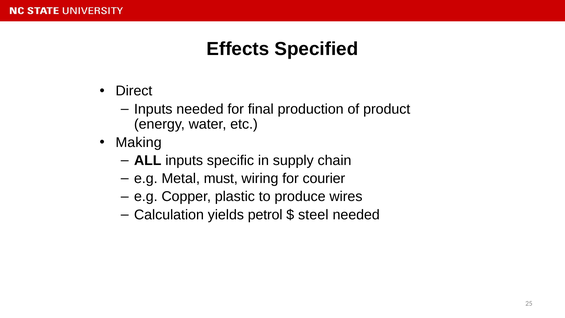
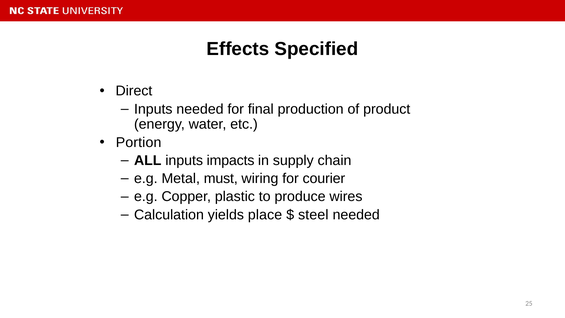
Making: Making -> Portion
specific: specific -> impacts
petrol: petrol -> place
